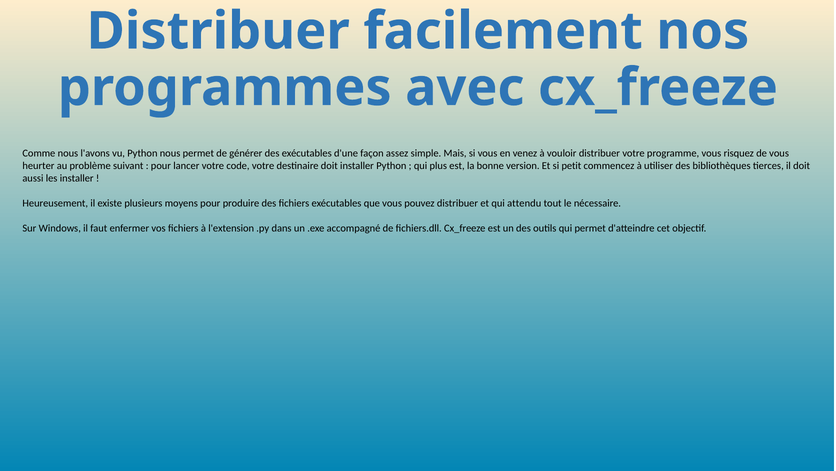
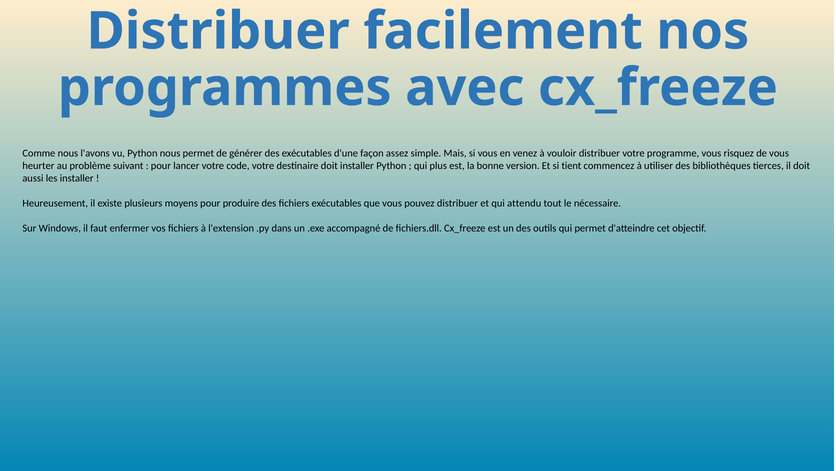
petit: petit -> tient
